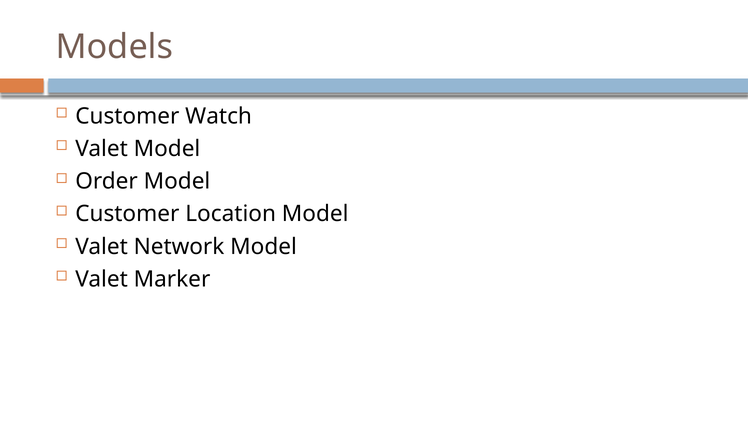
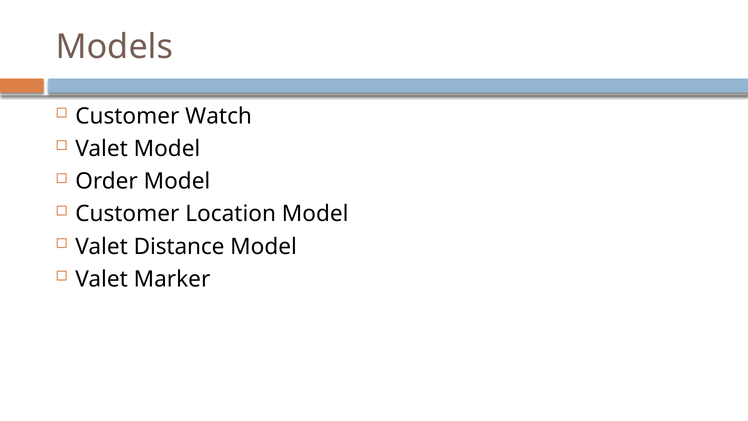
Network: Network -> Distance
